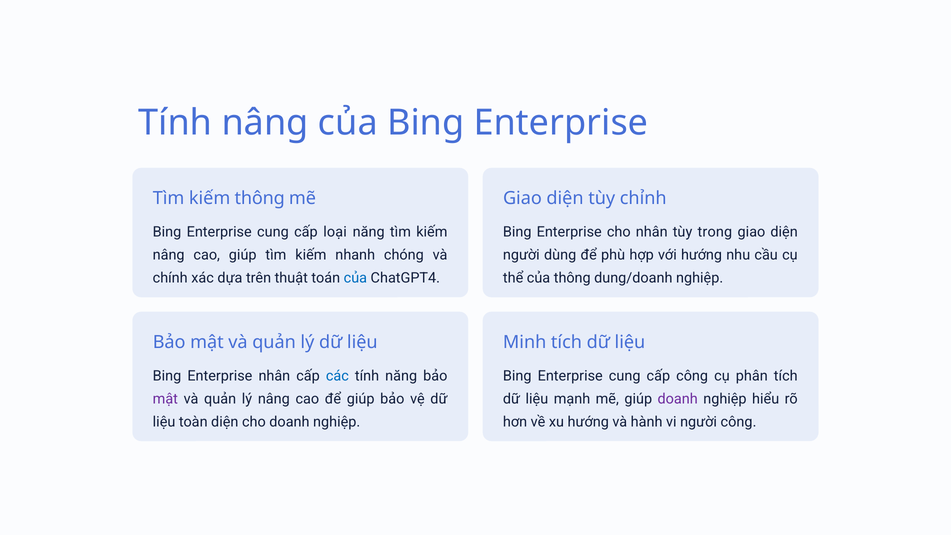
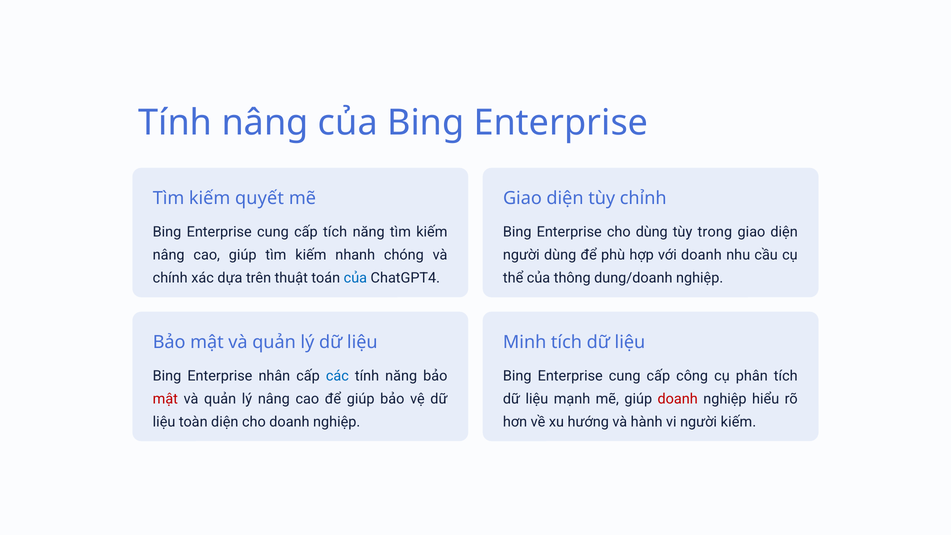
kiếm thông: thông -> quyết
cấp loại: loại -> tích
cho nhân: nhân -> dùng
với hướng: hướng -> doanh
mật at (165, 399) colour: purple -> red
doanh at (678, 399) colour: purple -> red
người công: công -> kiếm
